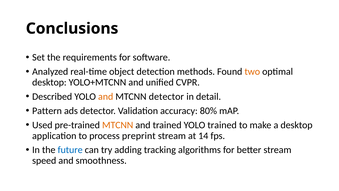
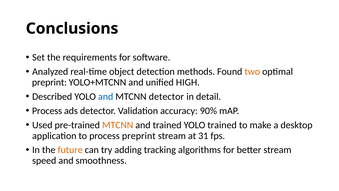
desktop at (49, 82): desktop -> preprint
CVPR: CVPR -> HIGH
and at (106, 96) colour: orange -> blue
Pattern at (47, 111): Pattern -> Process
80%: 80% -> 90%
14: 14 -> 31
future colour: blue -> orange
